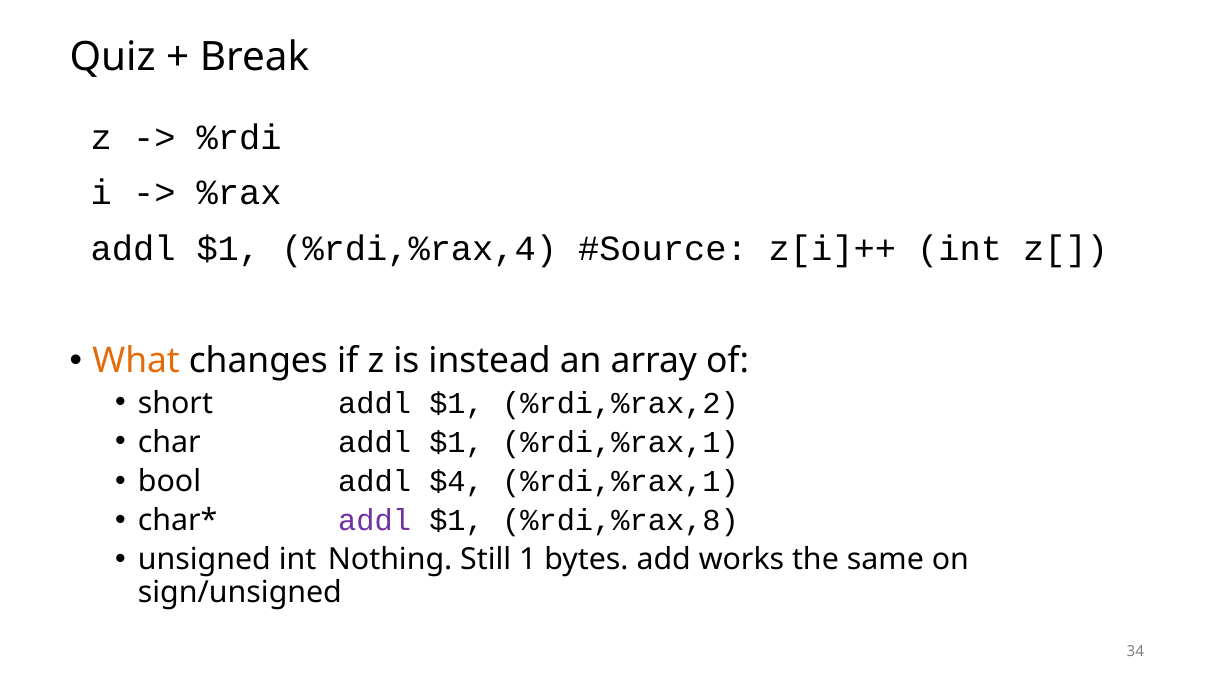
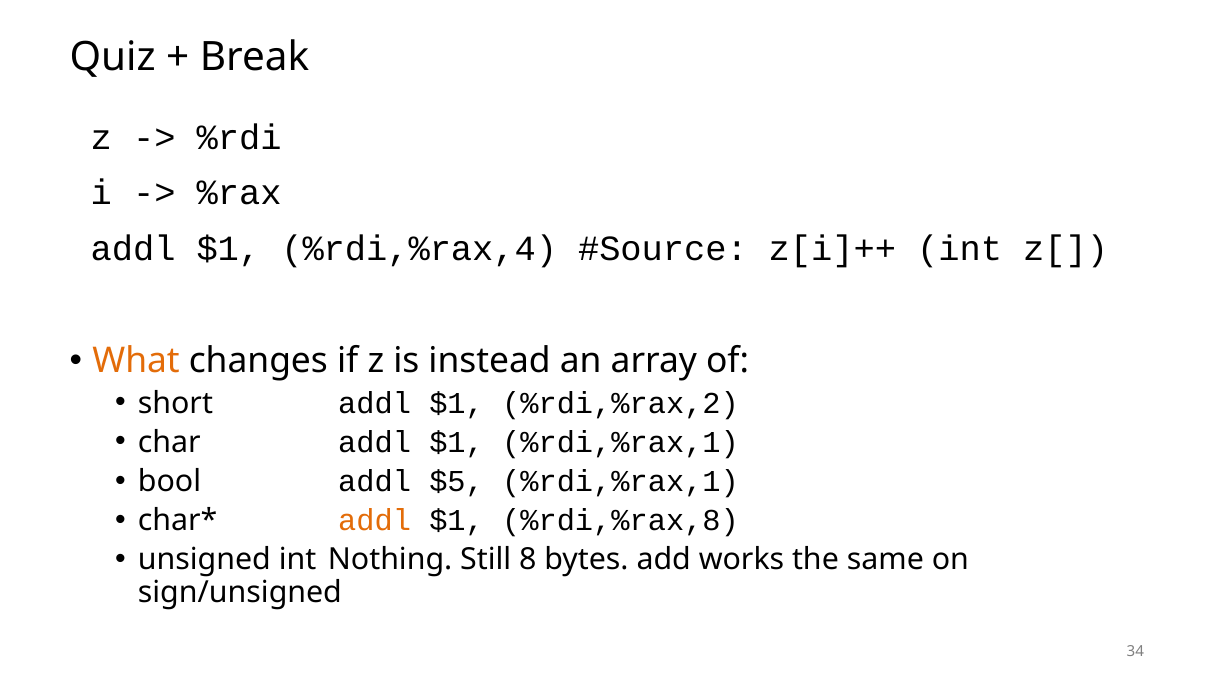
$4: $4 -> $5
addl at (375, 520) colour: purple -> orange
1: 1 -> 8
